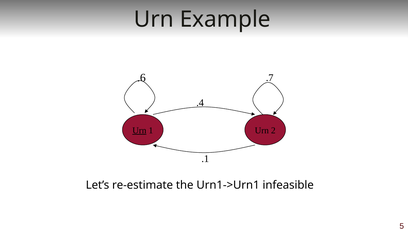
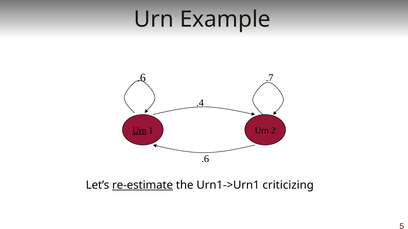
.1 at (205, 159): .1 -> .6
re-estimate underline: none -> present
infeasible: infeasible -> criticizing
